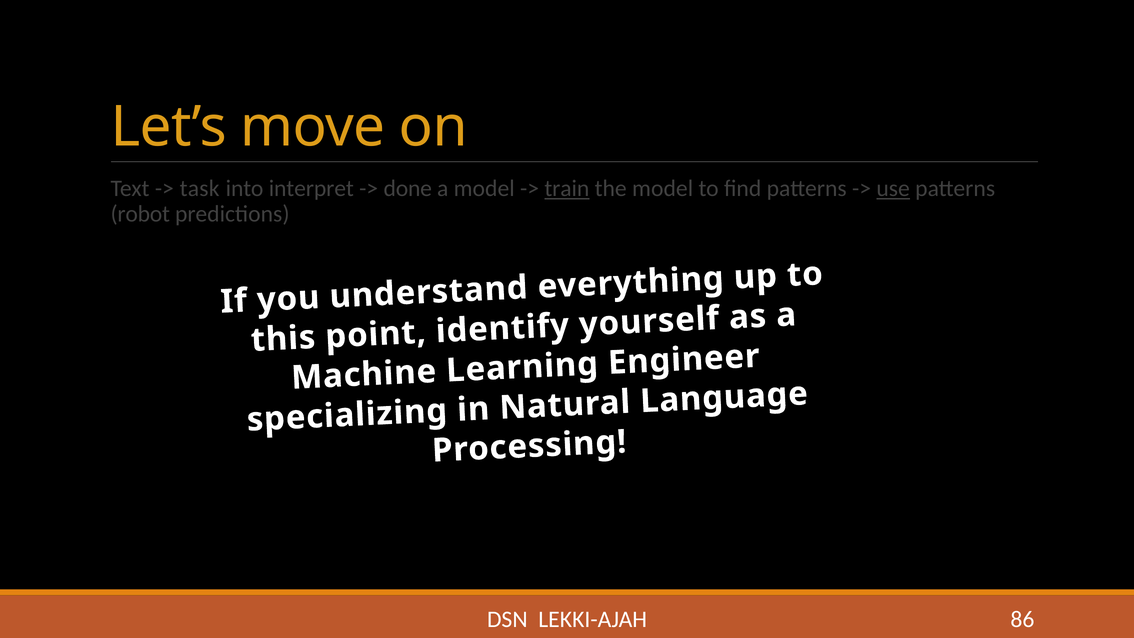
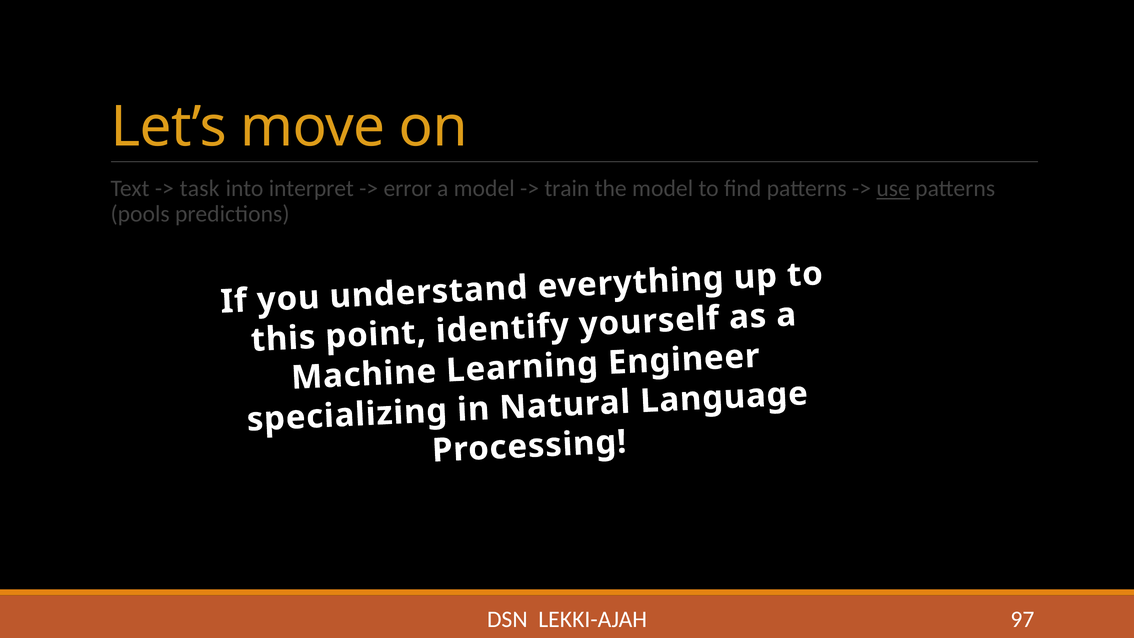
done: done -> error
train underline: present -> none
robot: robot -> pools
86: 86 -> 97
